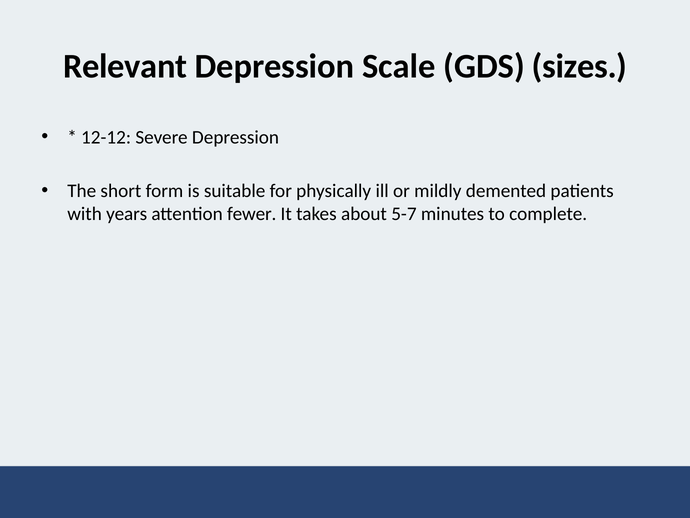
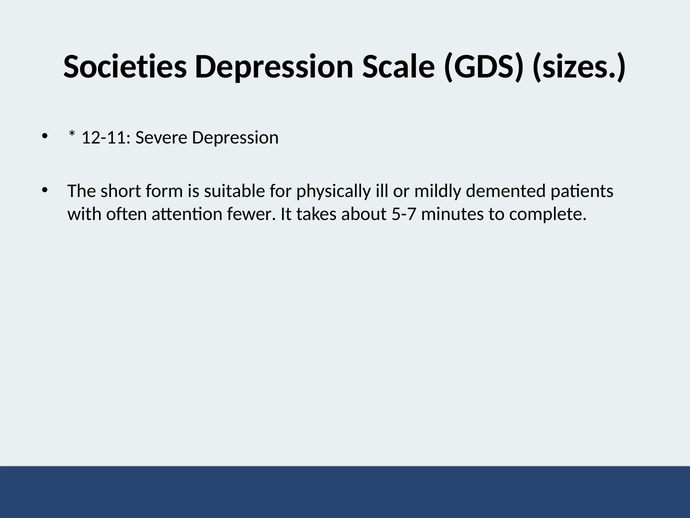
Relevant: Relevant -> Societies
12-12: 12-12 -> 12-11
years: years -> often
